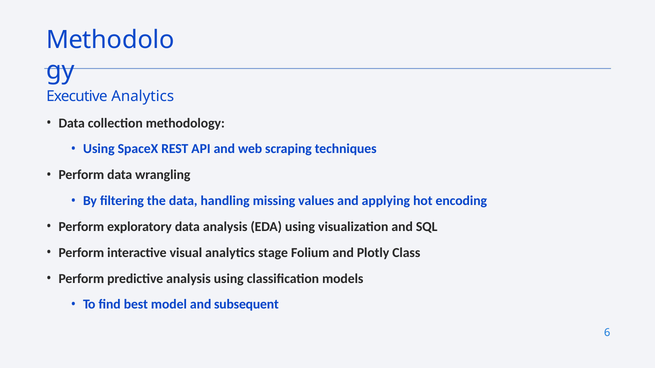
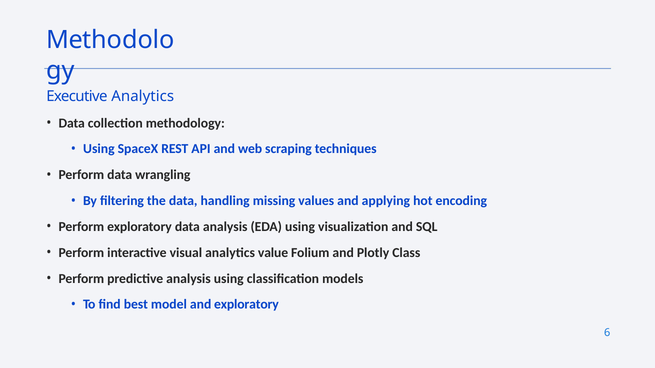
stage: stage -> value
and subsequent: subsequent -> exploratory
